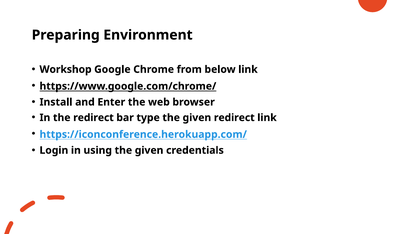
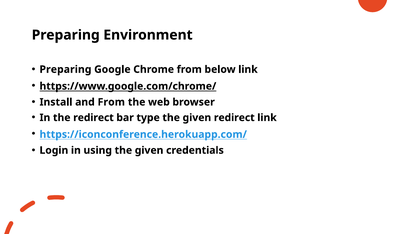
Workshop at (66, 69): Workshop -> Preparing
and Enter: Enter -> From
